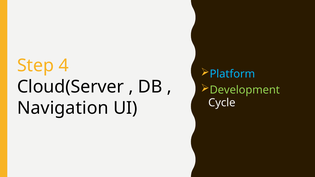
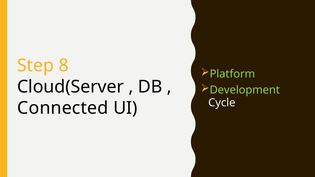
4: 4 -> 8
Platform colour: light blue -> light green
Navigation: Navigation -> Connected
